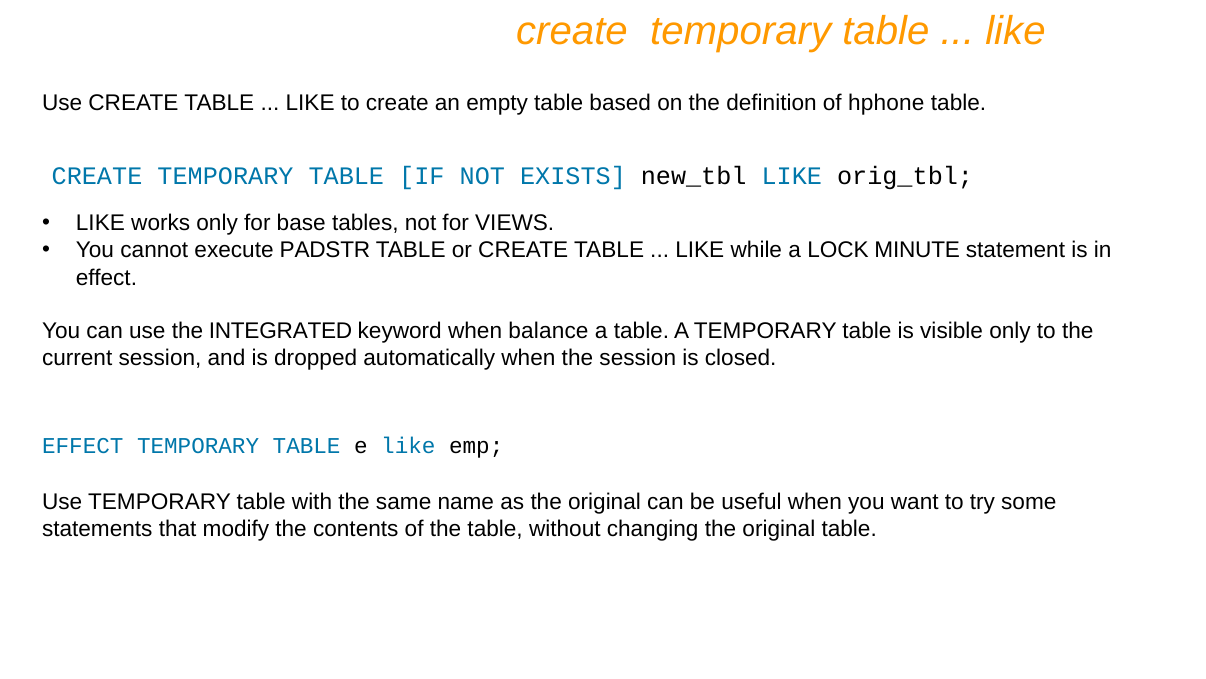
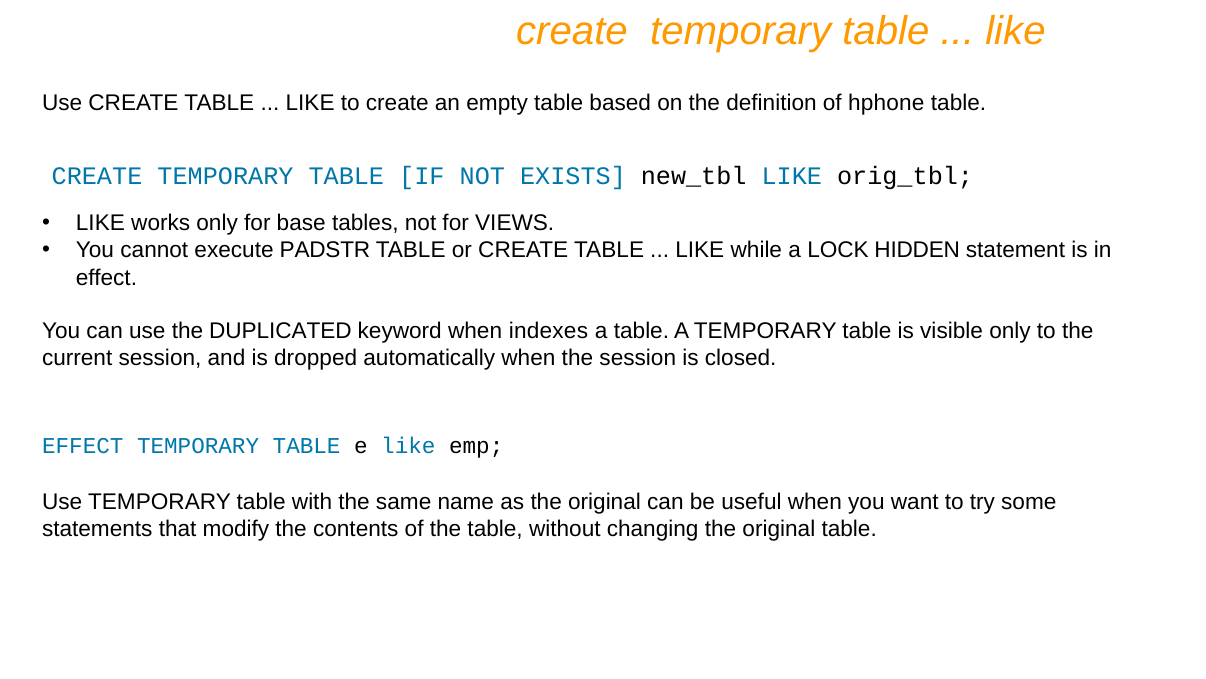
MINUTE: MINUTE -> HIDDEN
INTEGRATED: INTEGRATED -> DUPLICATED
balance: balance -> indexes
